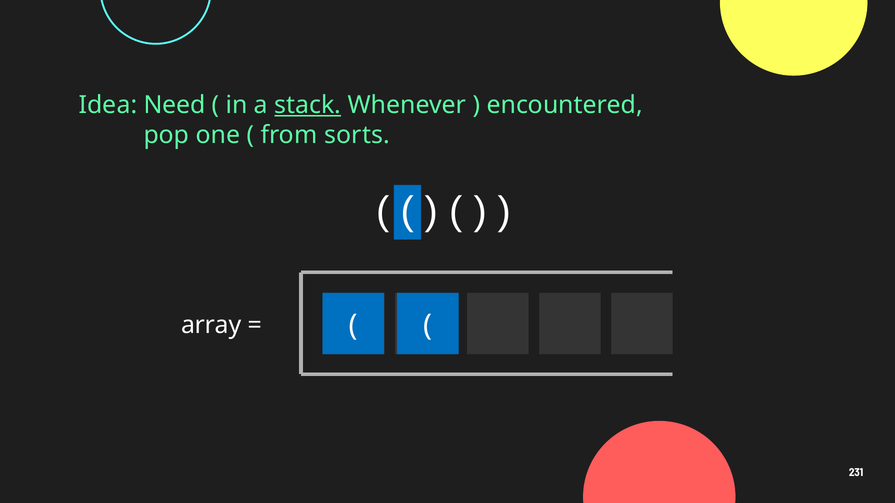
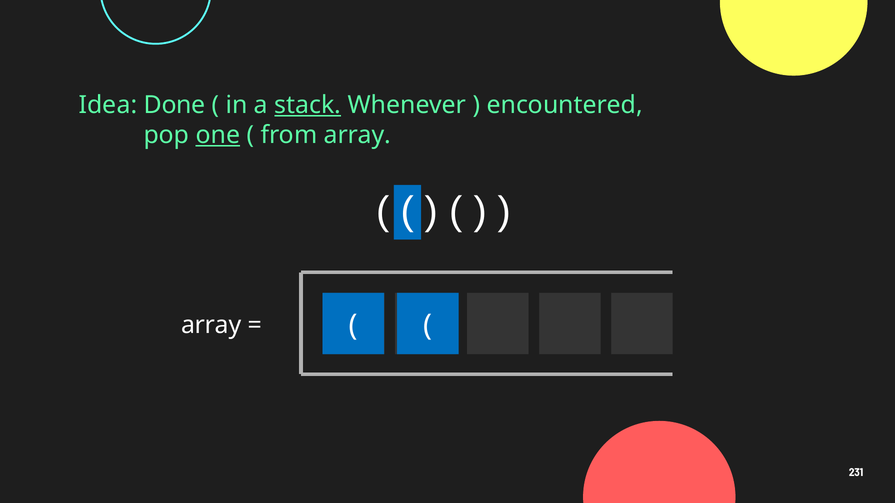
Need: Need -> Done
one underline: none -> present
from sorts: sorts -> array
